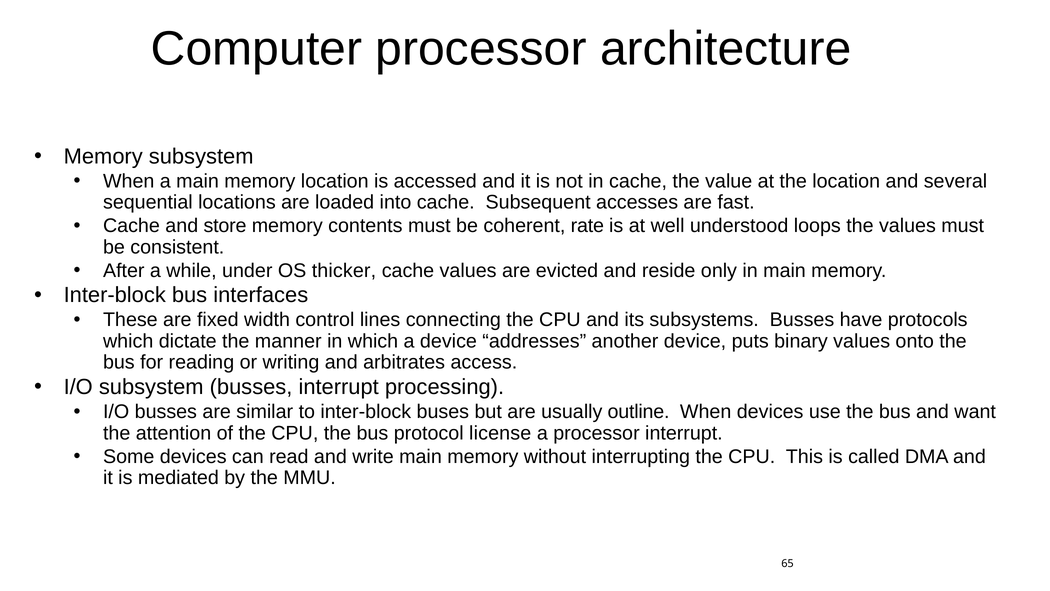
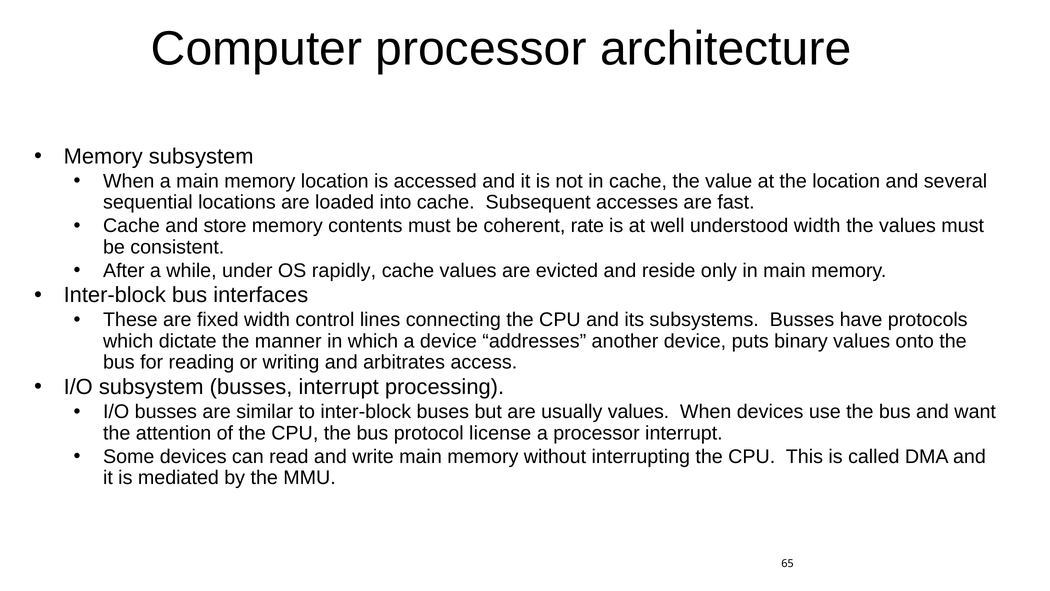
understood loops: loops -> width
thicker: thicker -> rapidly
usually outline: outline -> values
